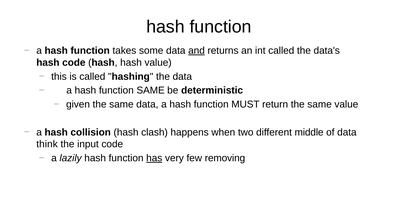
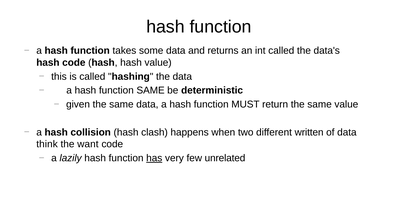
and underline: present -> none
middle: middle -> written
input: input -> want
removing: removing -> unrelated
